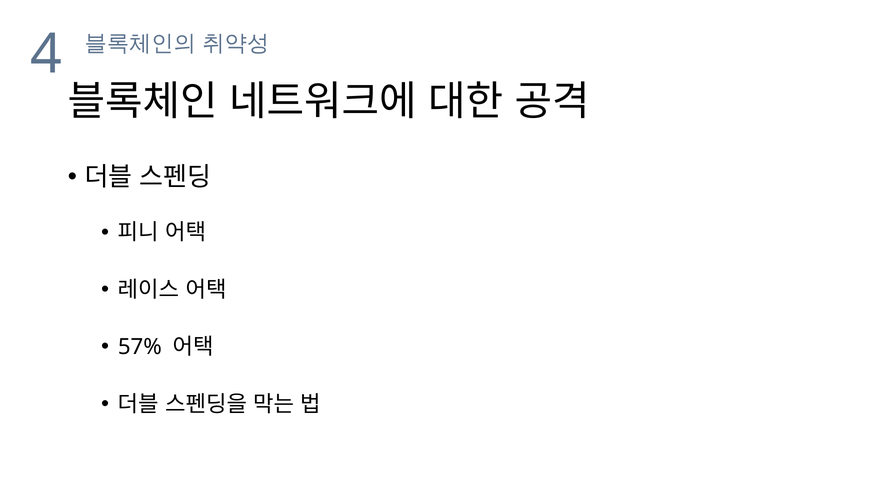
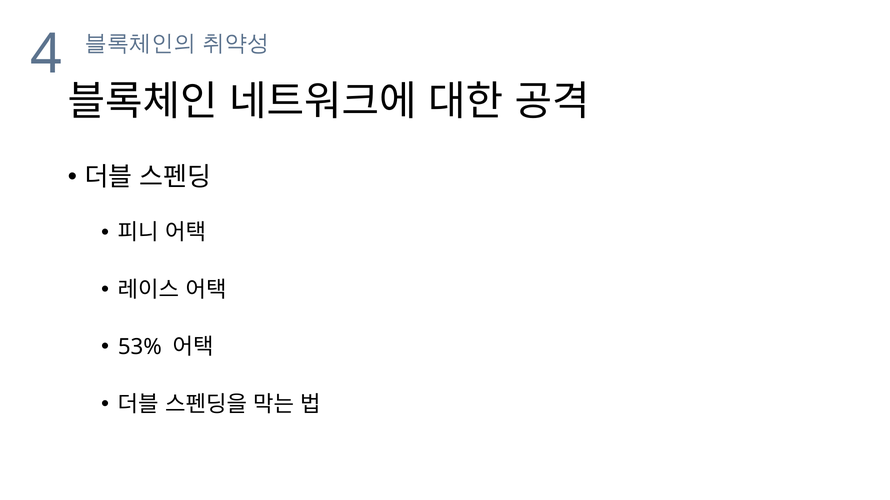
57%: 57% -> 53%
